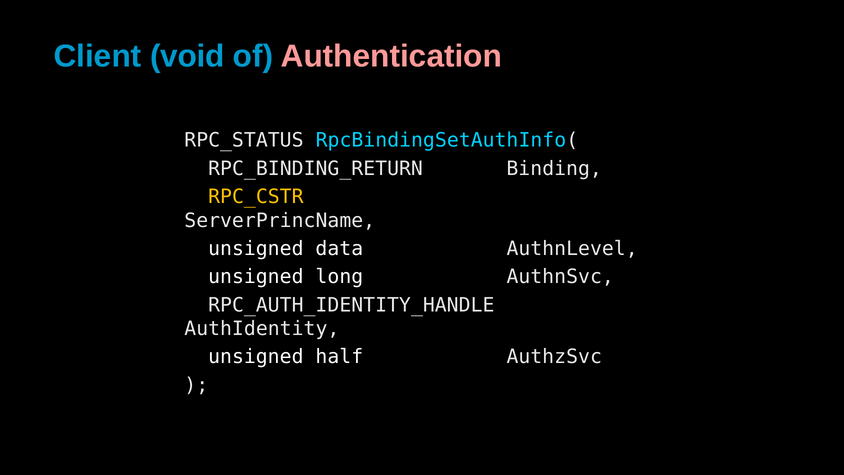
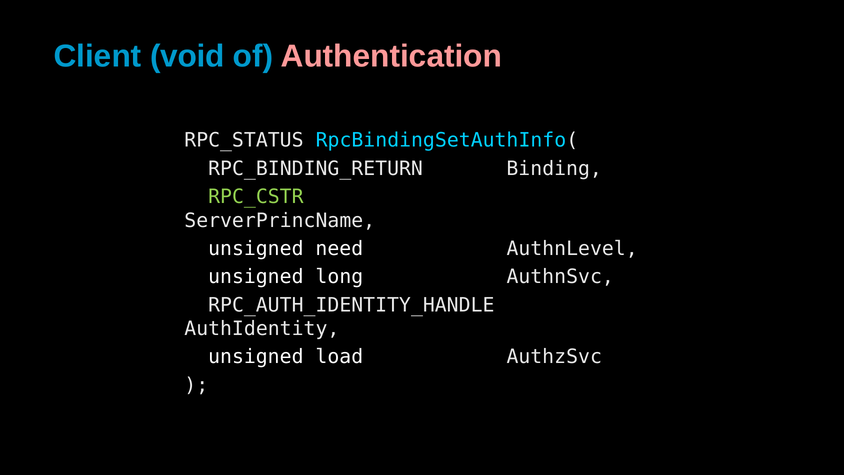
RPC_CSTR colour: yellow -> light green
data: data -> need
half: half -> load
